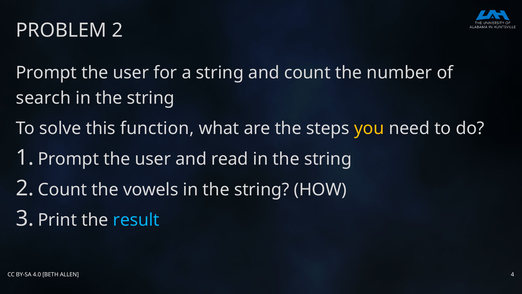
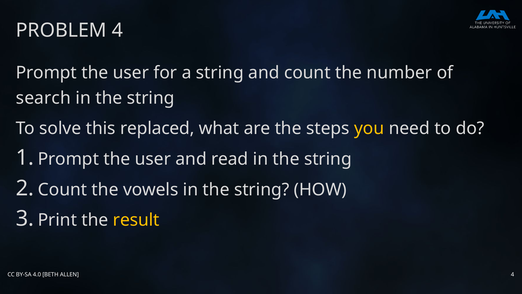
PROBLEM 2: 2 -> 4
function: function -> replaced
result colour: light blue -> yellow
